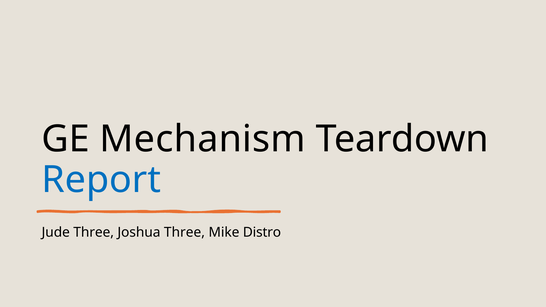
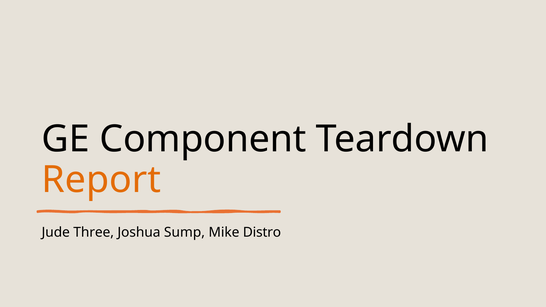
Mechanism: Mechanism -> Component
Report colour: blue -> orange
Joshua Three: Three -> Sump
